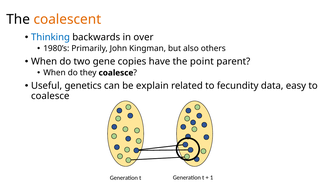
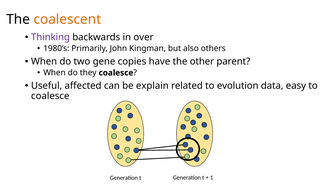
Thinking colour: blue -> purple
point: point -> other
genetics: genetics -> affected
fecundity: fecundity -> evolution
